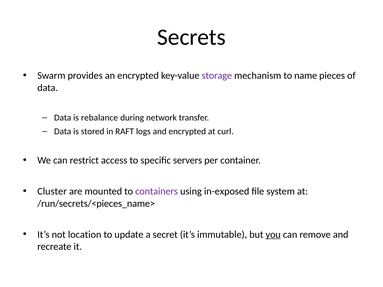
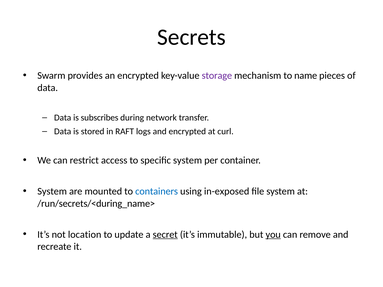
rebalance: rebalance -> subscribes
specific servers: servers -> system
Cluster at (52, 191): Cluster -> System
containers colour: purple -> blue
/run/secrets/<pieces_name>: /run/secrets/<pieces_name> -> /run/secrets/<during_name>
secret underline: none -> present
